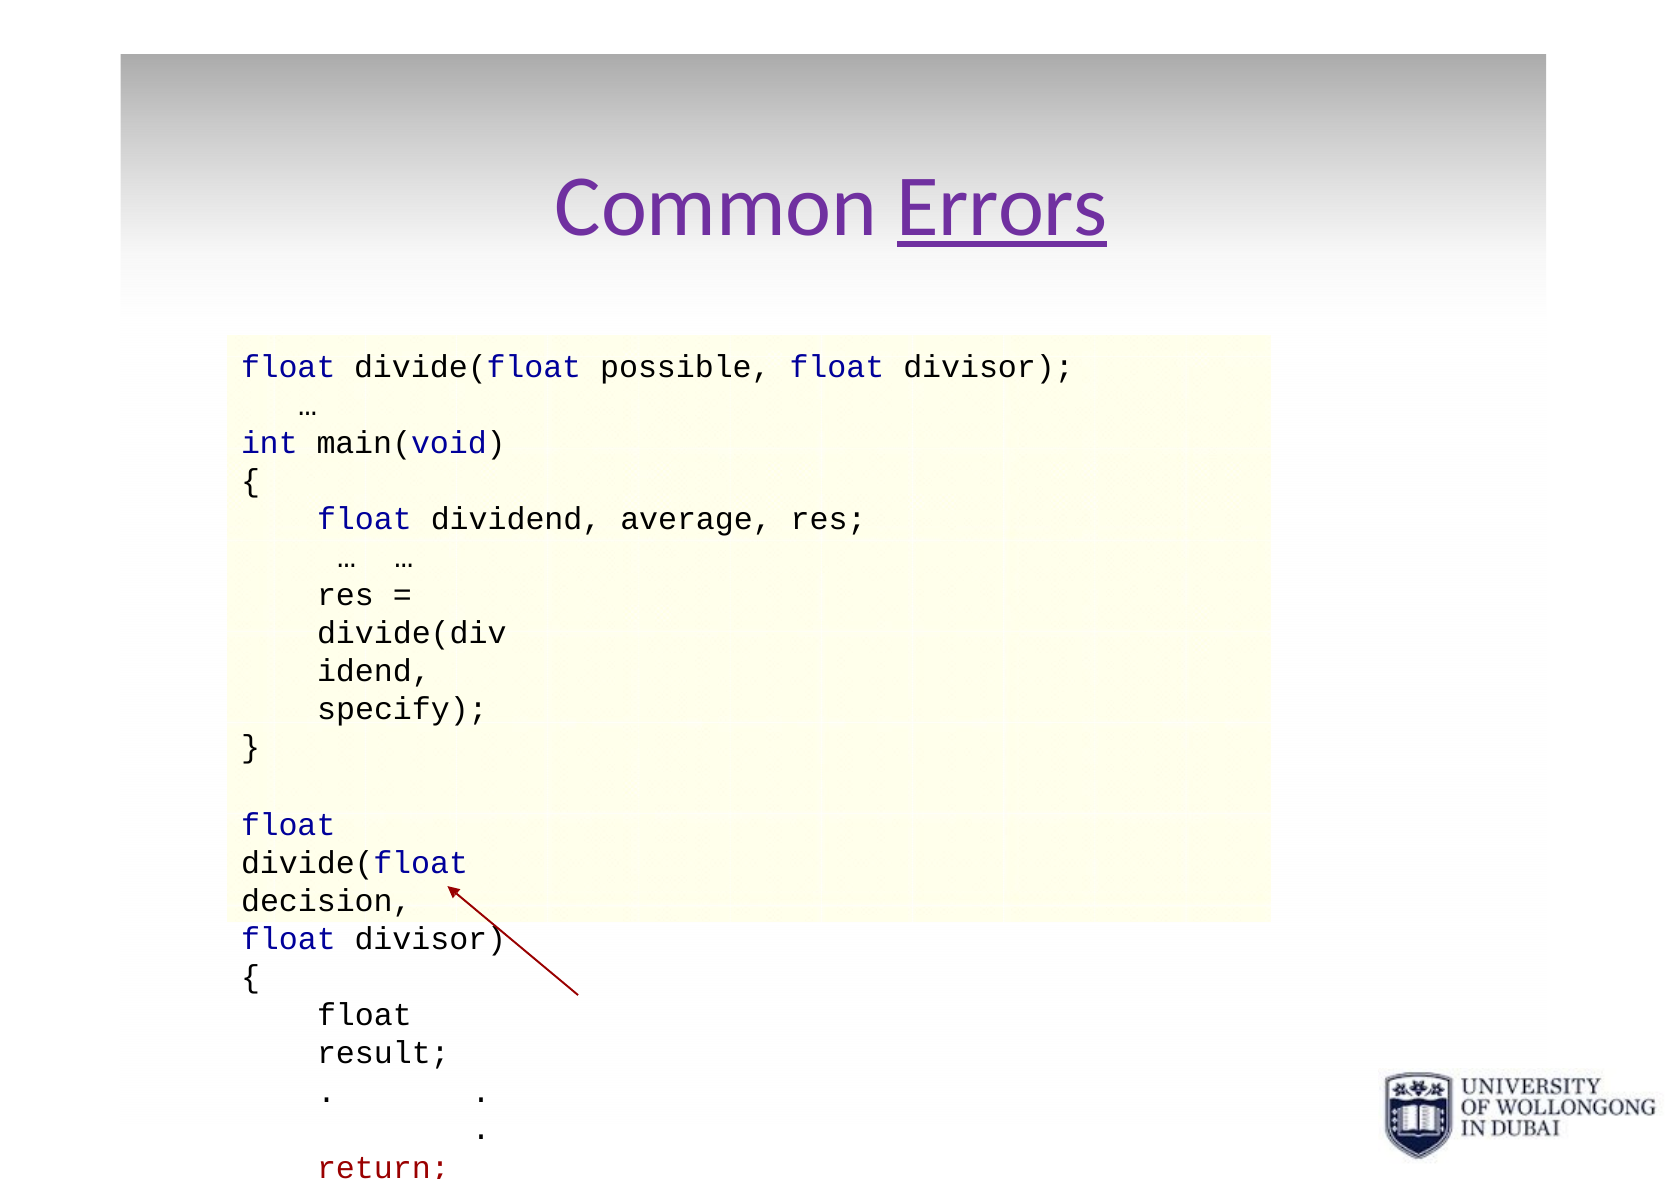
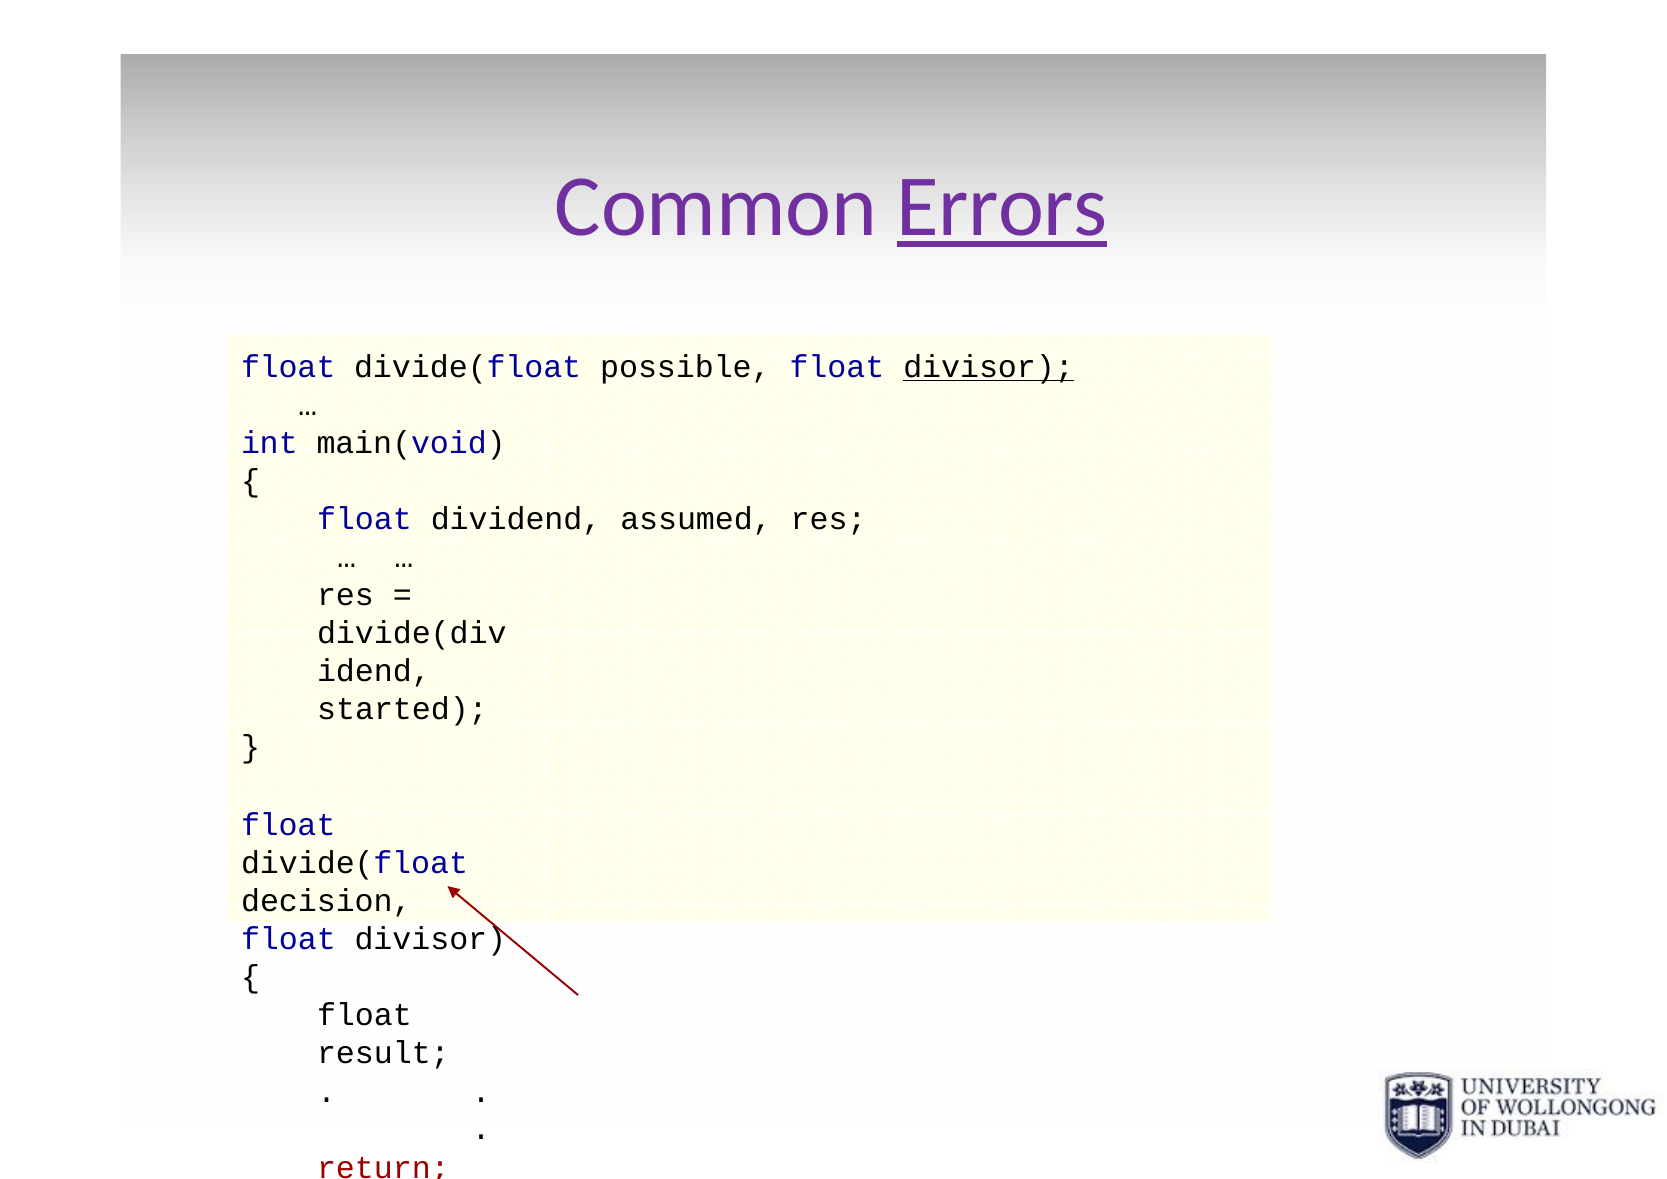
divisor at (989, 367) underline: none -> present
average: average -> assumed
specify: specify -> started
